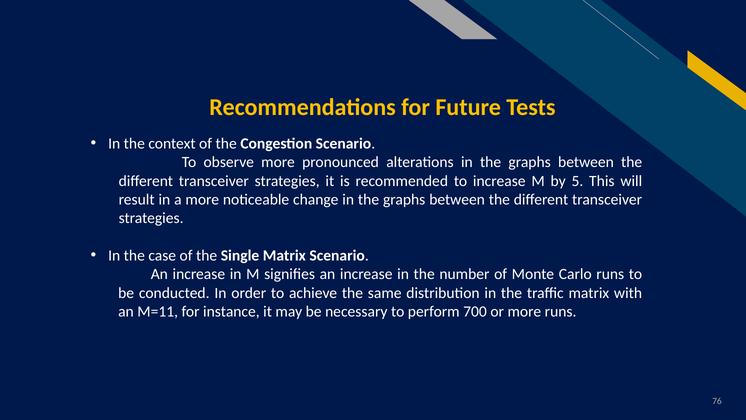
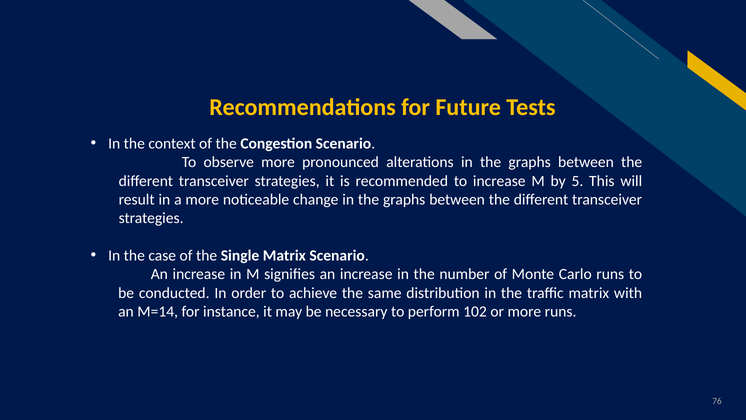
M=11: M=11 -> M=14
700: 700 -> 102
